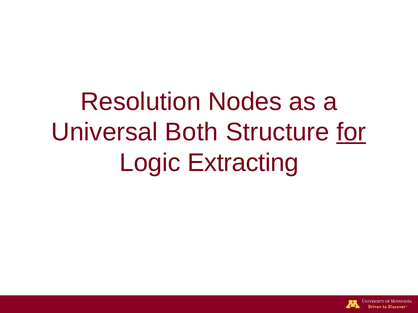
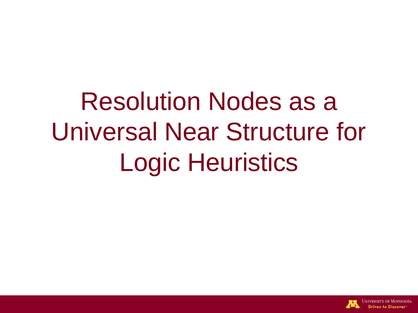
Both: Both -> Near
for underline: present -> none
Extracting: Extracting -> Heuristics
